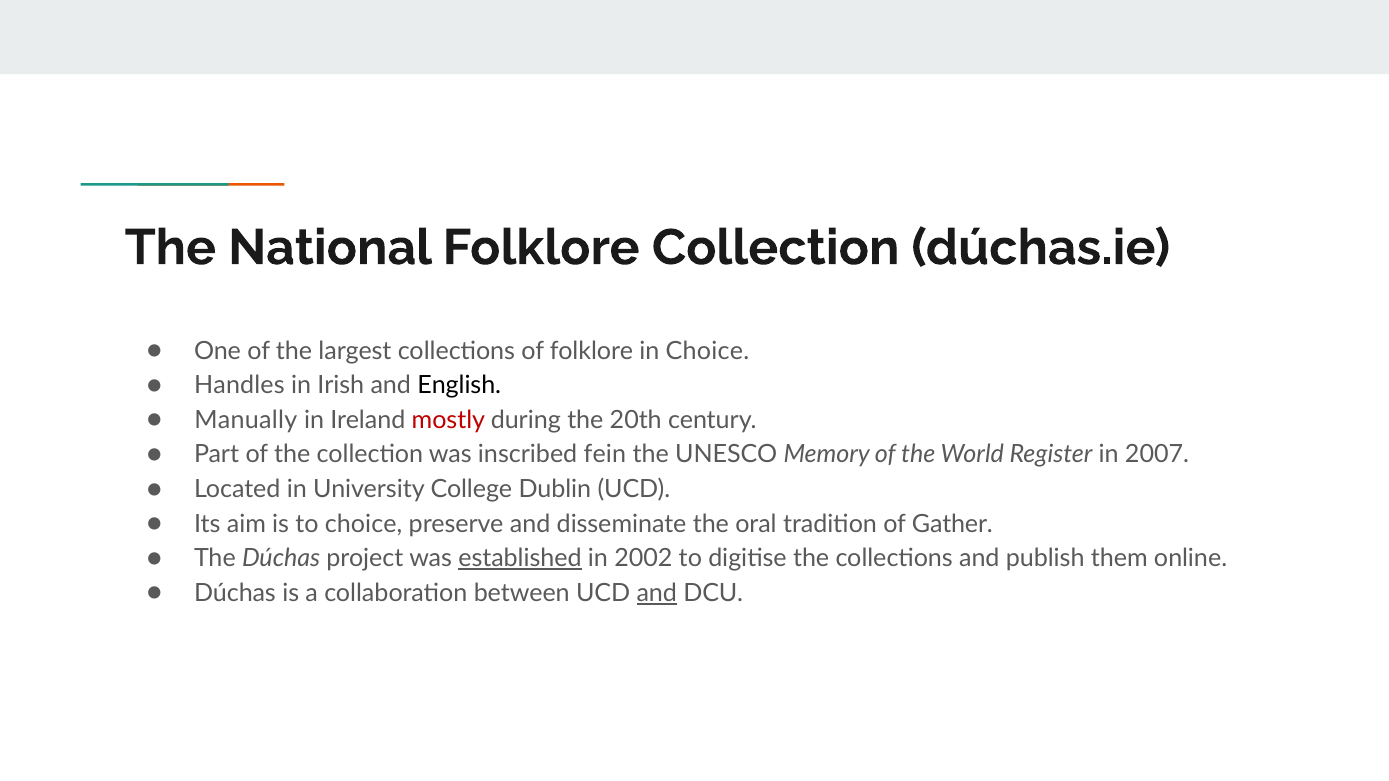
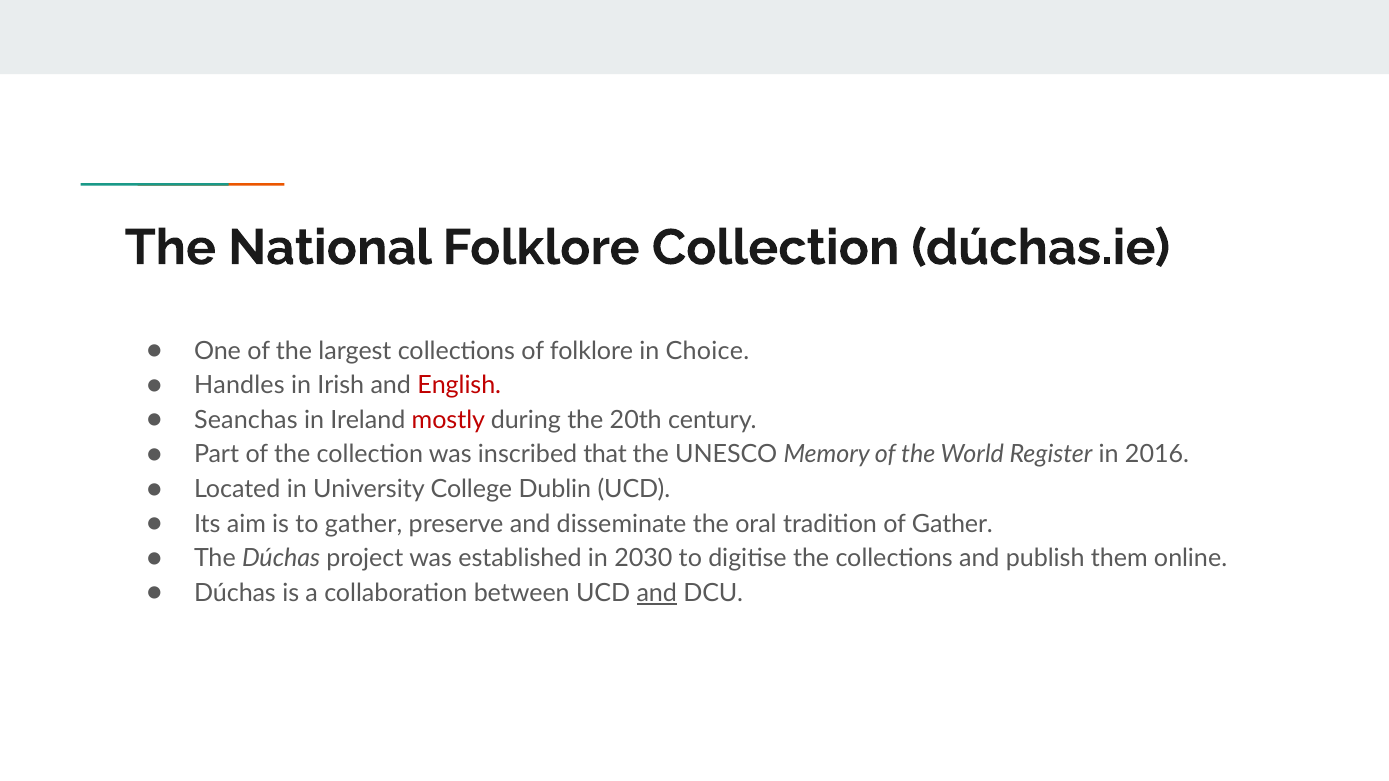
English colour: black -> red
Manually: Manually -> Seanchas
fein: fein -> that
2007: 2007 -> 2016
to choice: choice -> gather
established underline: present -> none
2002: 2002 -> 2030
